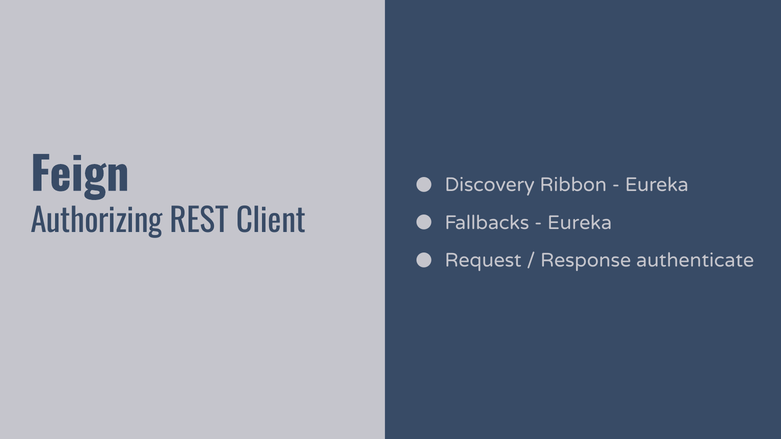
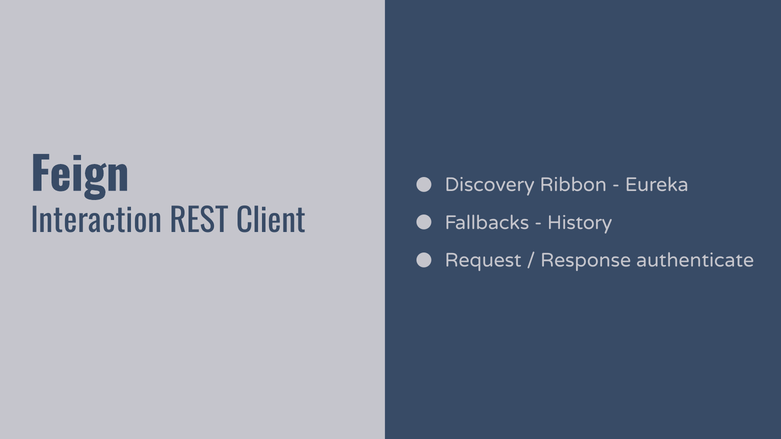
Authorizing: Authorizing -> Interaction
Eureka at (580, 223): Eureka -> History
